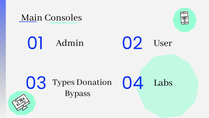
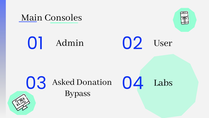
Types: Types -> Asked
